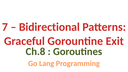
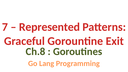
Bidirectional: Bidirectional -> Represented
